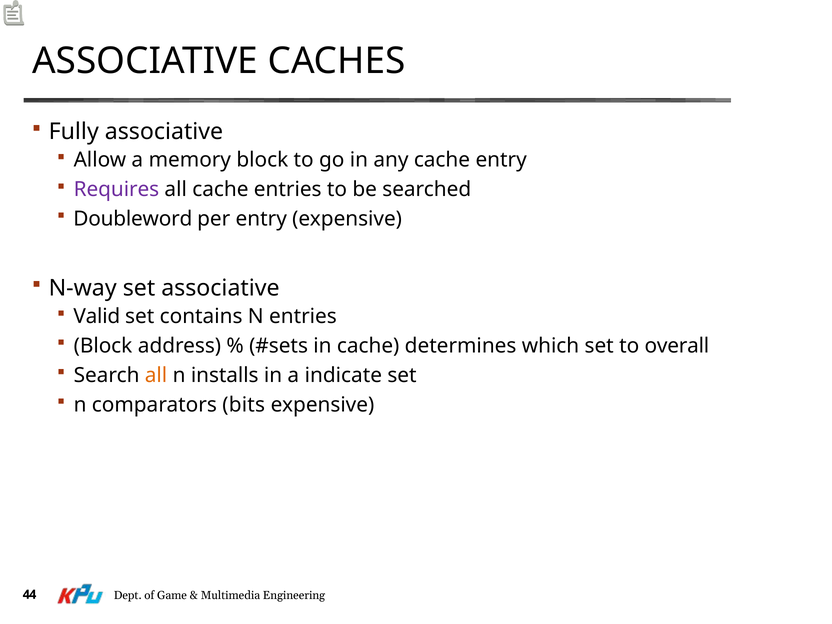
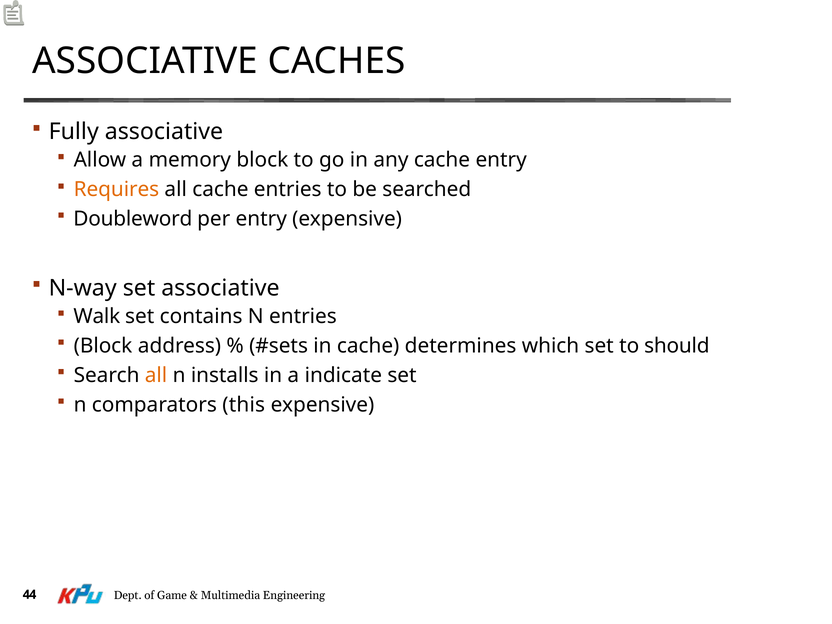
Requires colour: purple -> orange
Valid: Valid -> Walk
overall: overall -> should
bits: bits -> this
